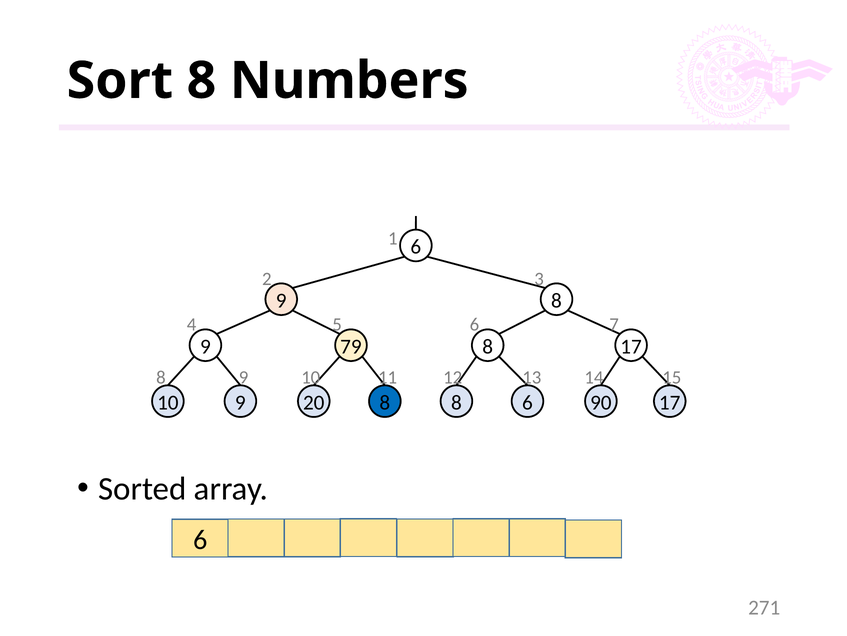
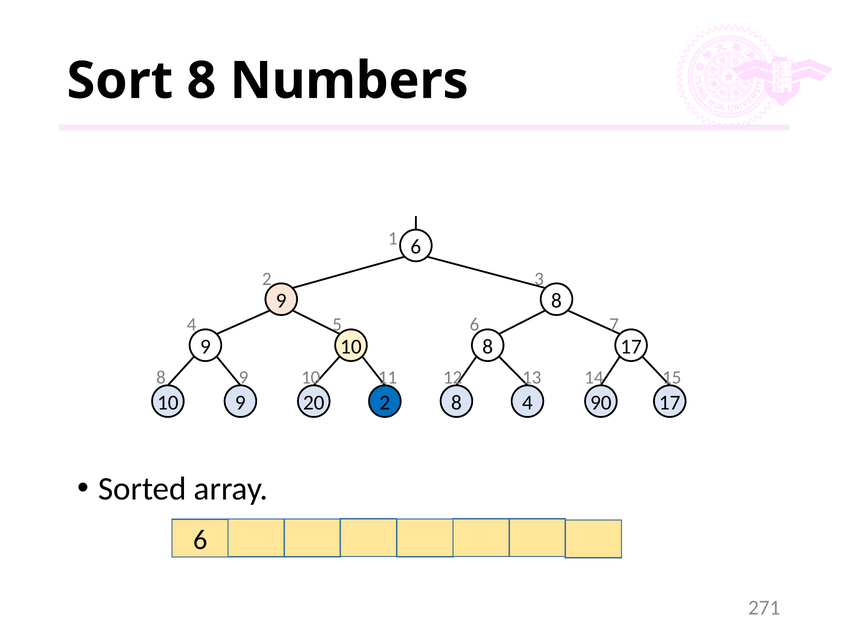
79 at (351, 346): 79 -> 10
20 8: 8 -> 2
6 at (527, 402): 6 -> 4
